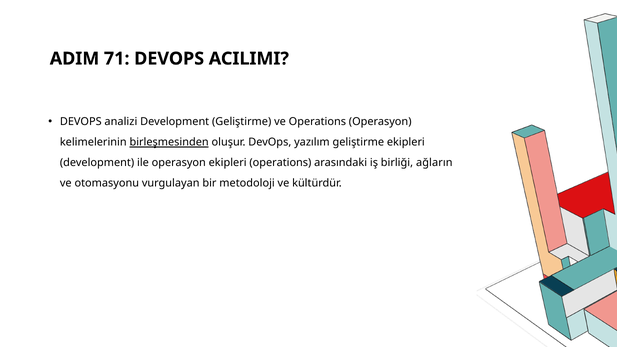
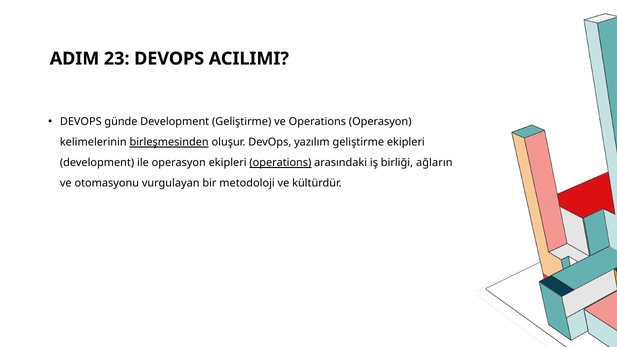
71: 71 -> 23
analizi: analizi -> günde
operations at (280, 163) underline: none -> present
